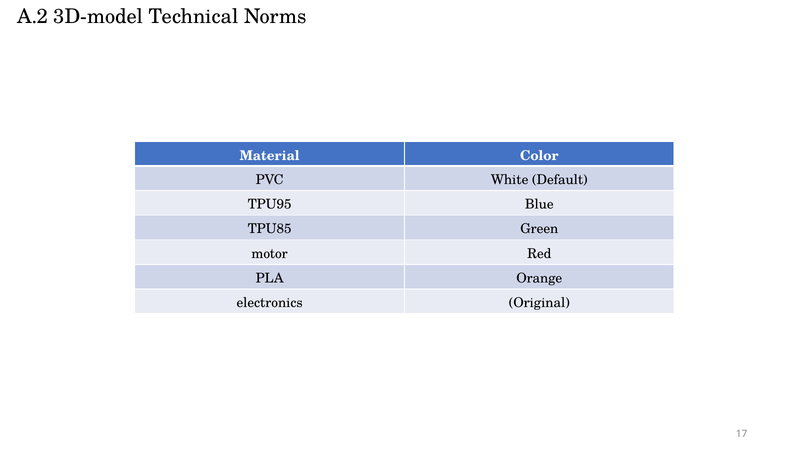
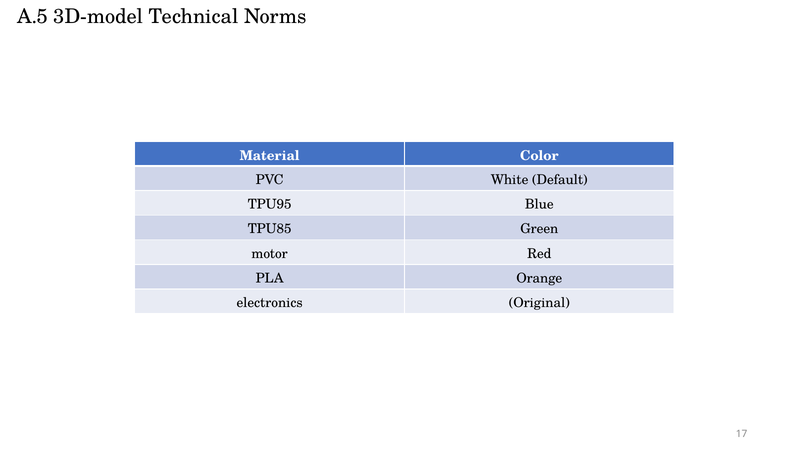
A.2: A.2 -> A.5
